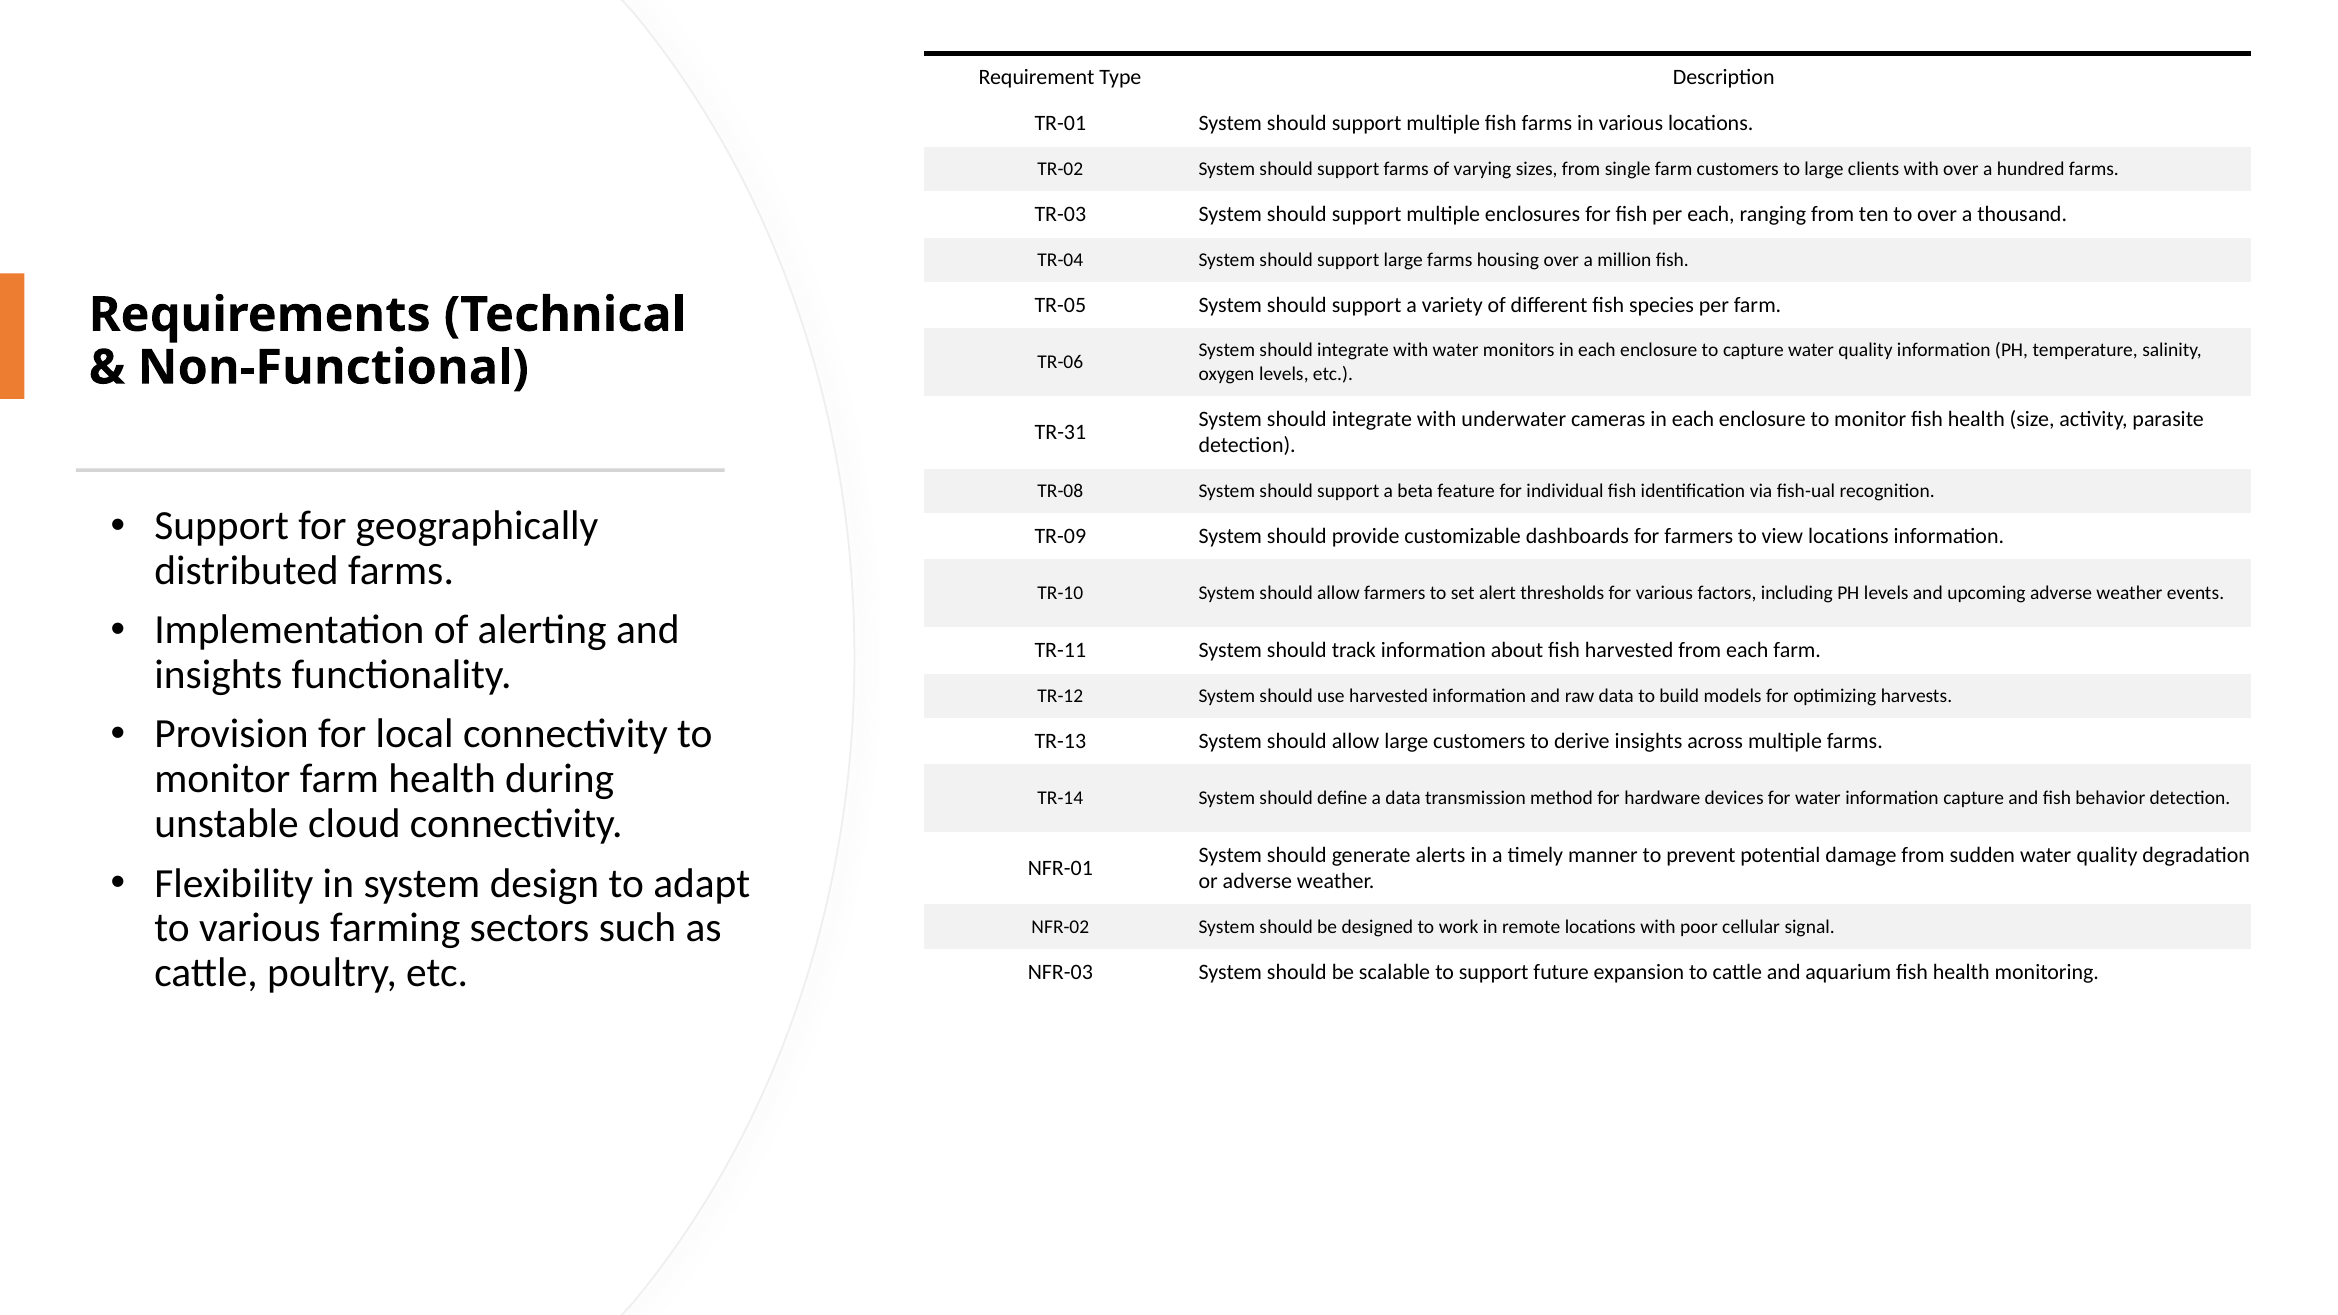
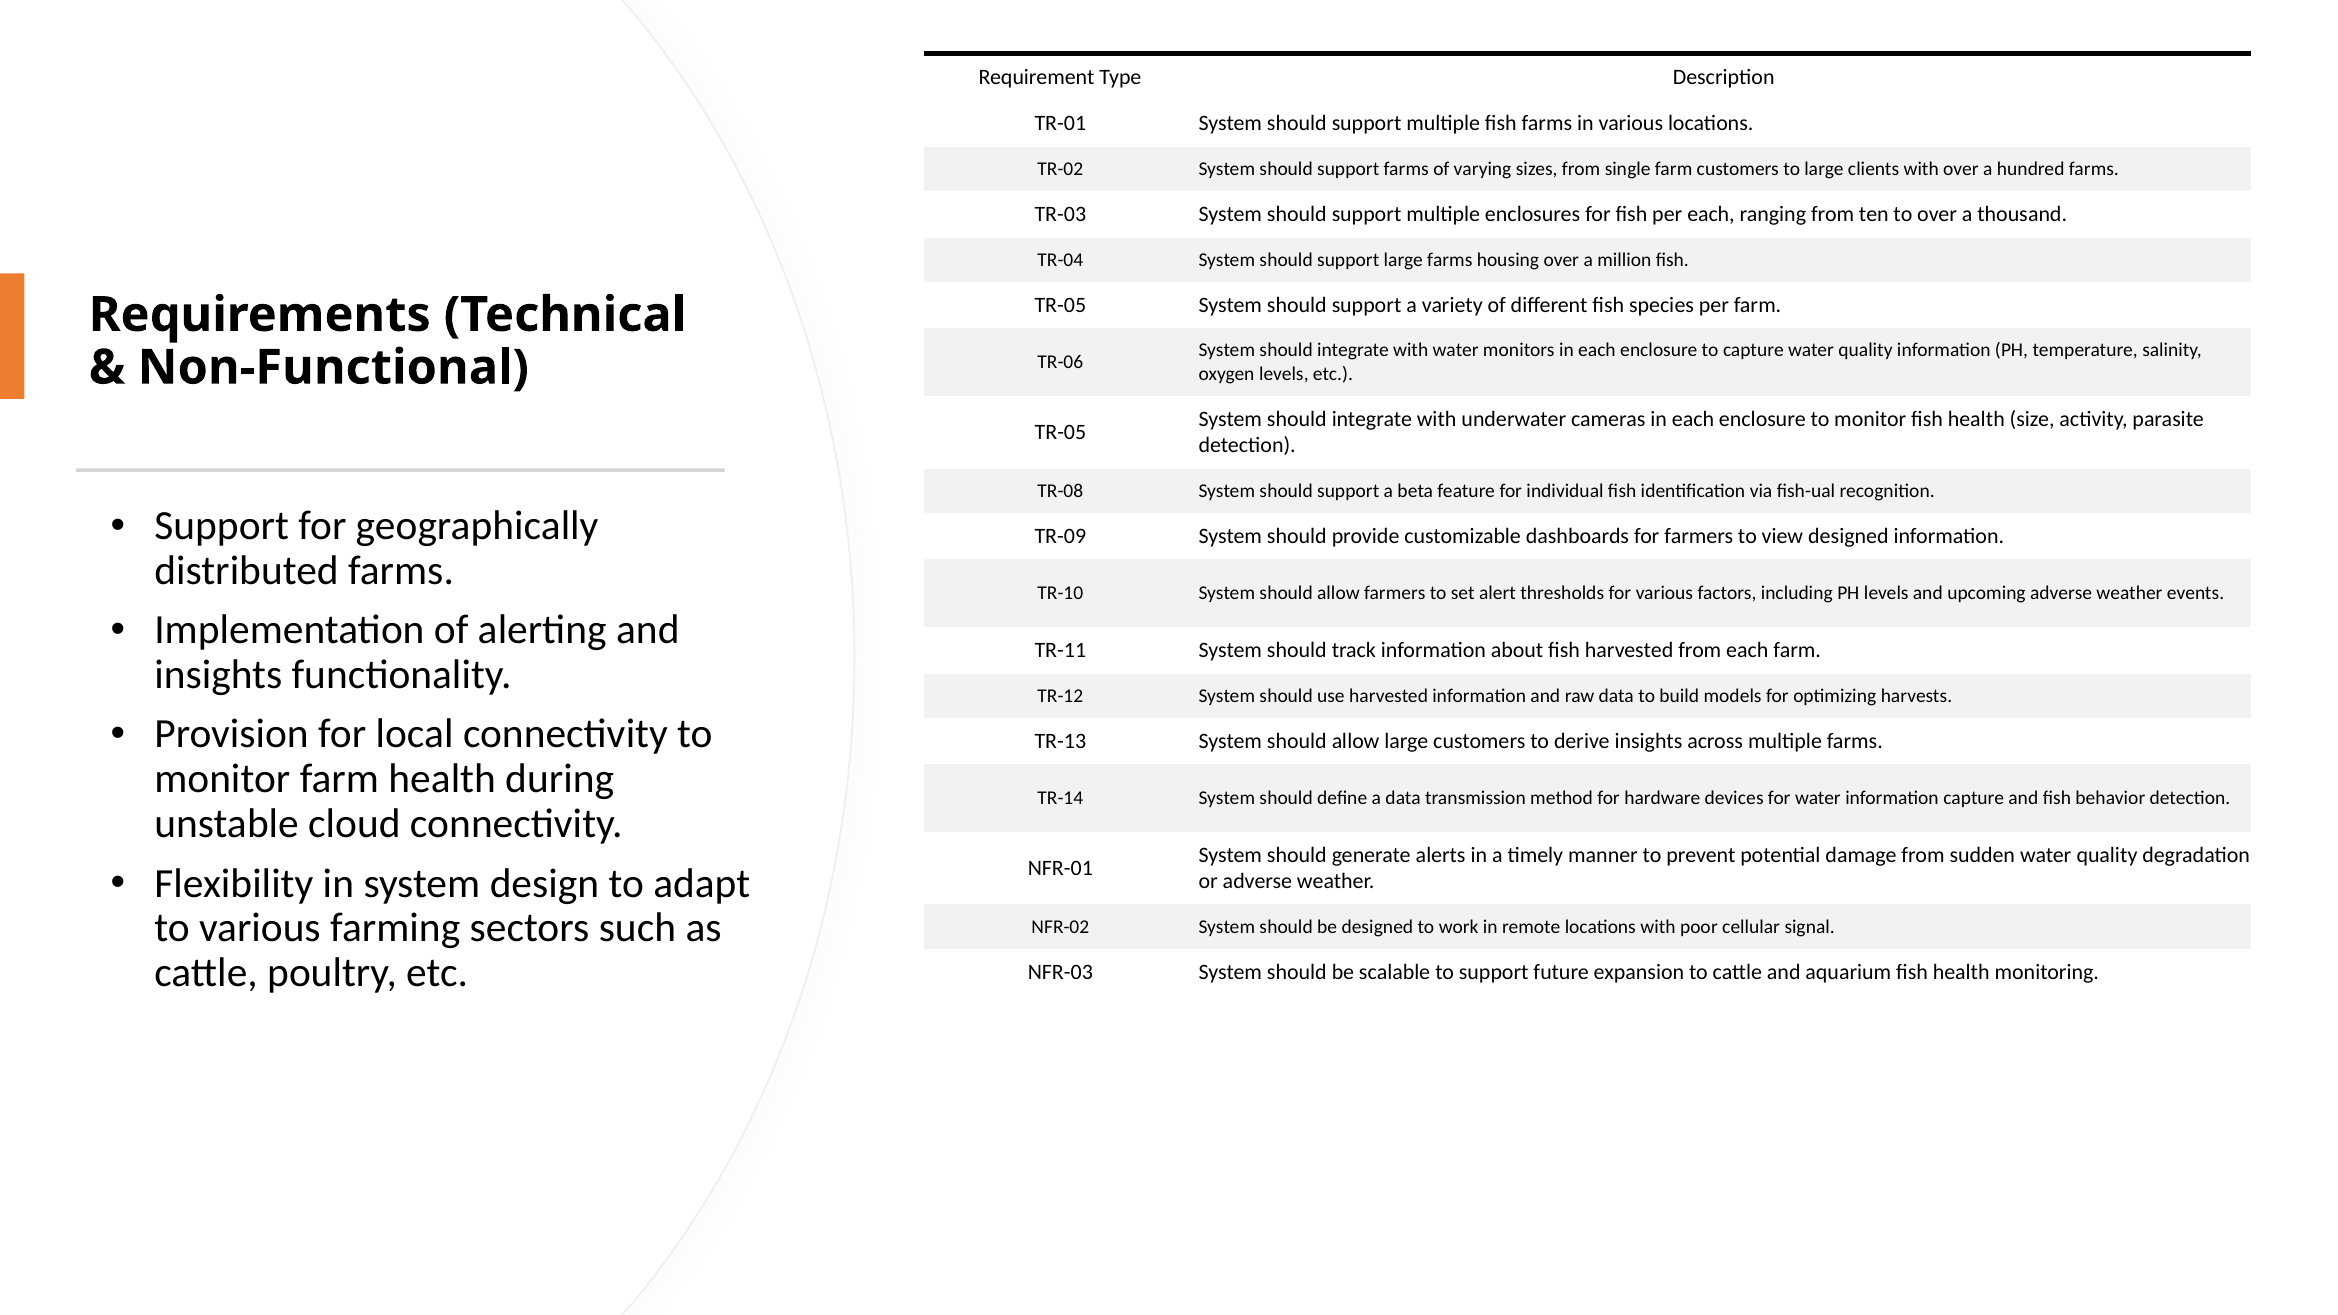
TR-31 at (1060, 432): TR-31 -> TR-05
view locations: locations -> designed
